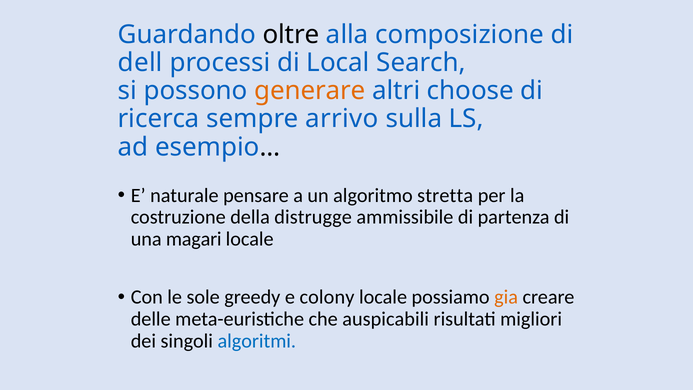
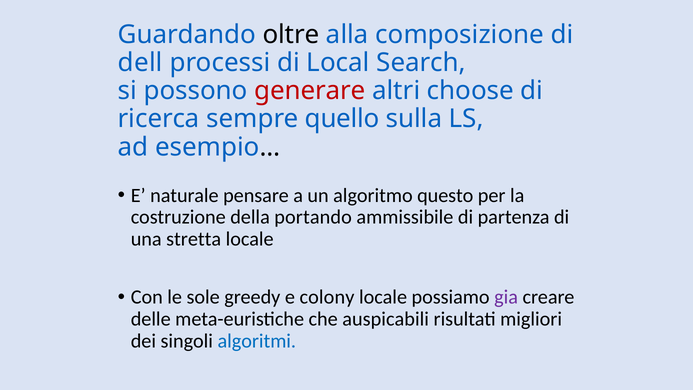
generare colour: orange -> red
arrivo: arrivo -> quello
stretta: stretta -> questo
distrugge: distrugge -> portando
magari: magari -> stretta
gia colour: orange -> purple
